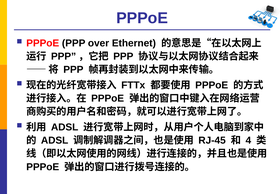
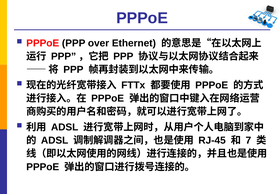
4: 4 -> 7
